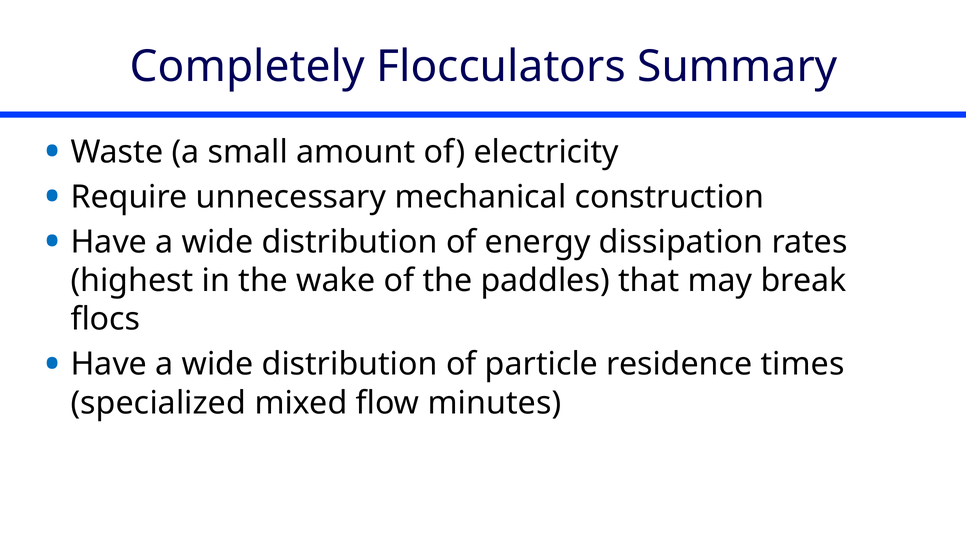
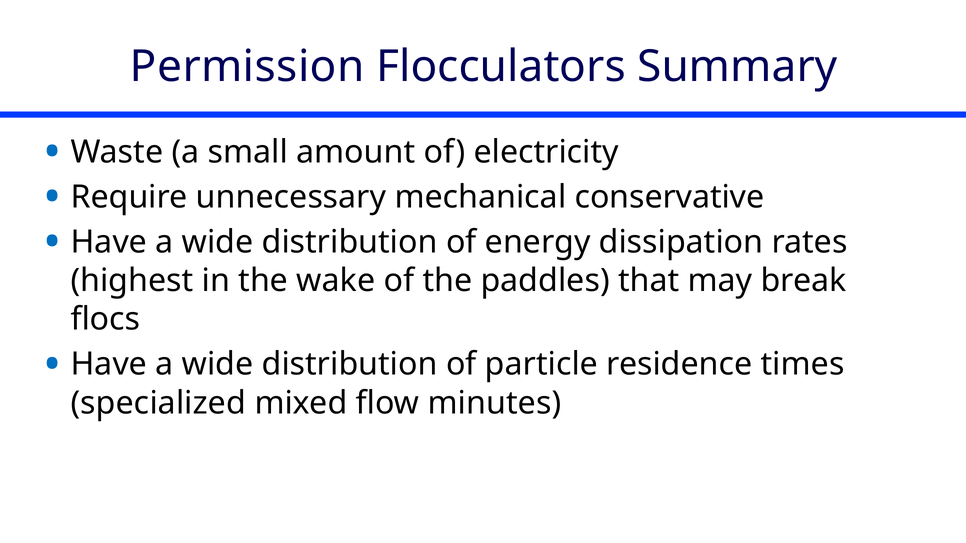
Completely: Completely -> Permission
construction: construction -> conservative
